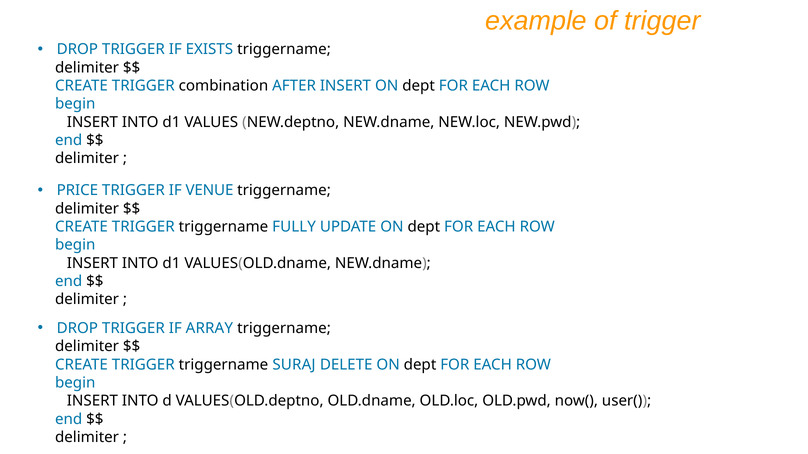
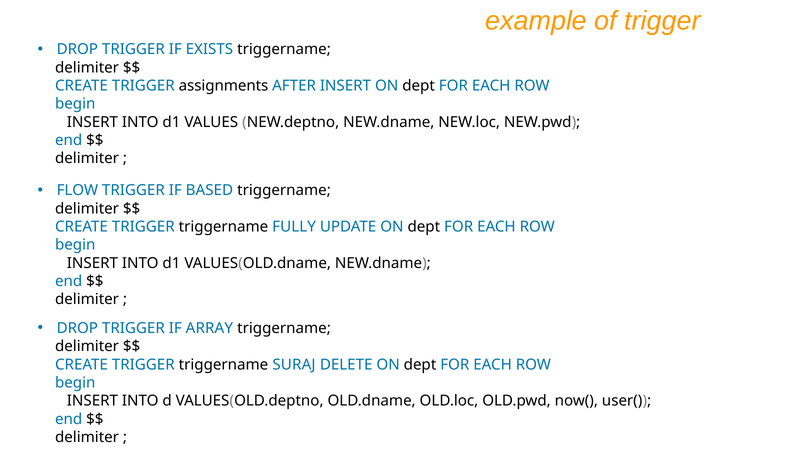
combination: combination -> assignments
PRICE: PRICE -> FLOW
VENUE: VENUE -> BASED
